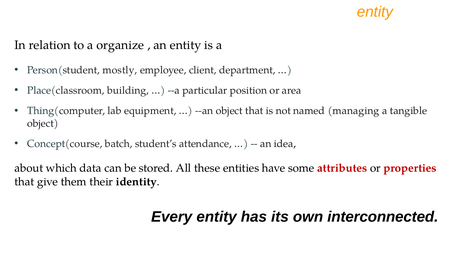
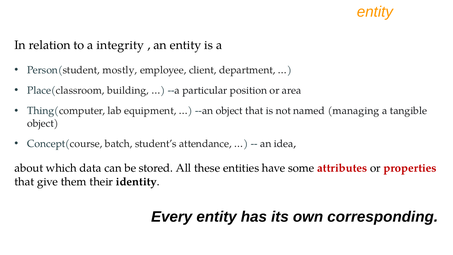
organize: organize -> integrity
interconnected: interconnected -> corresponding
